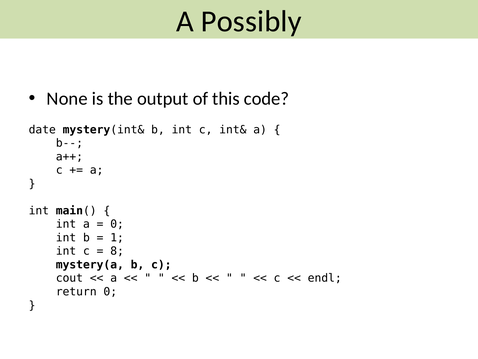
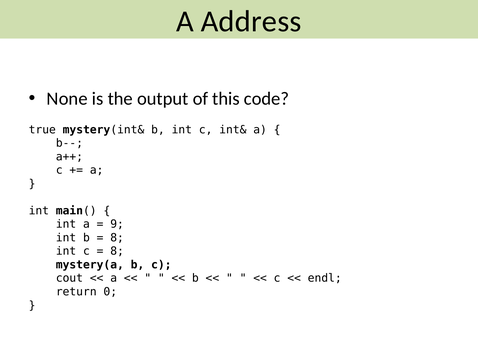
Possibly: Possibly -> Address
date: date -> true
0 at (117, 224): 0 -> 9
1 at (117, 237): 1 -> 8
